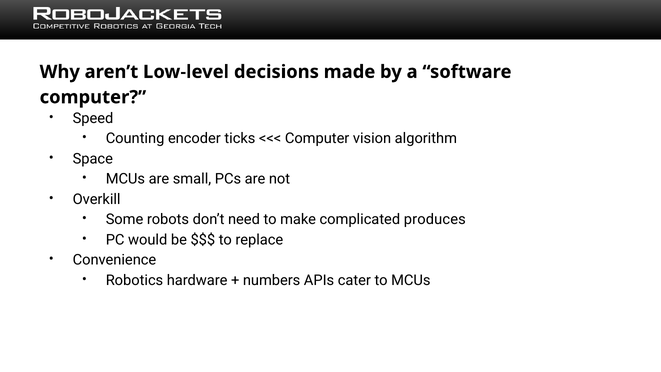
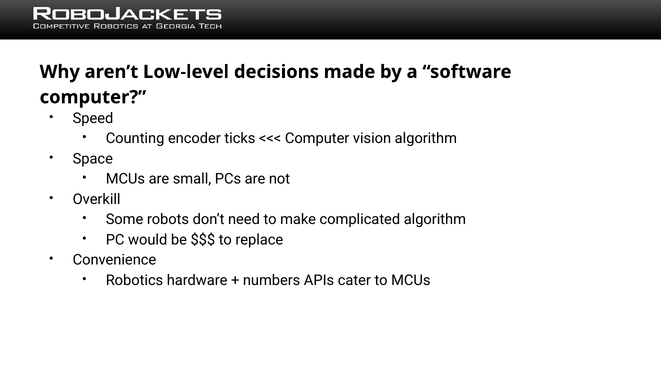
complicated produces: produces -> algorithm
